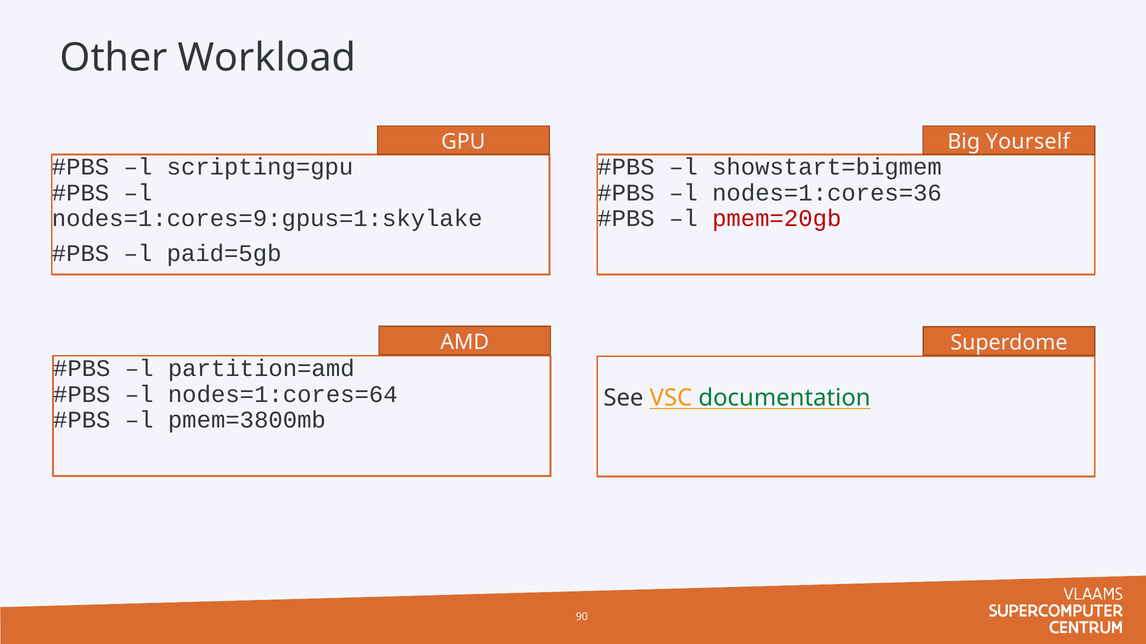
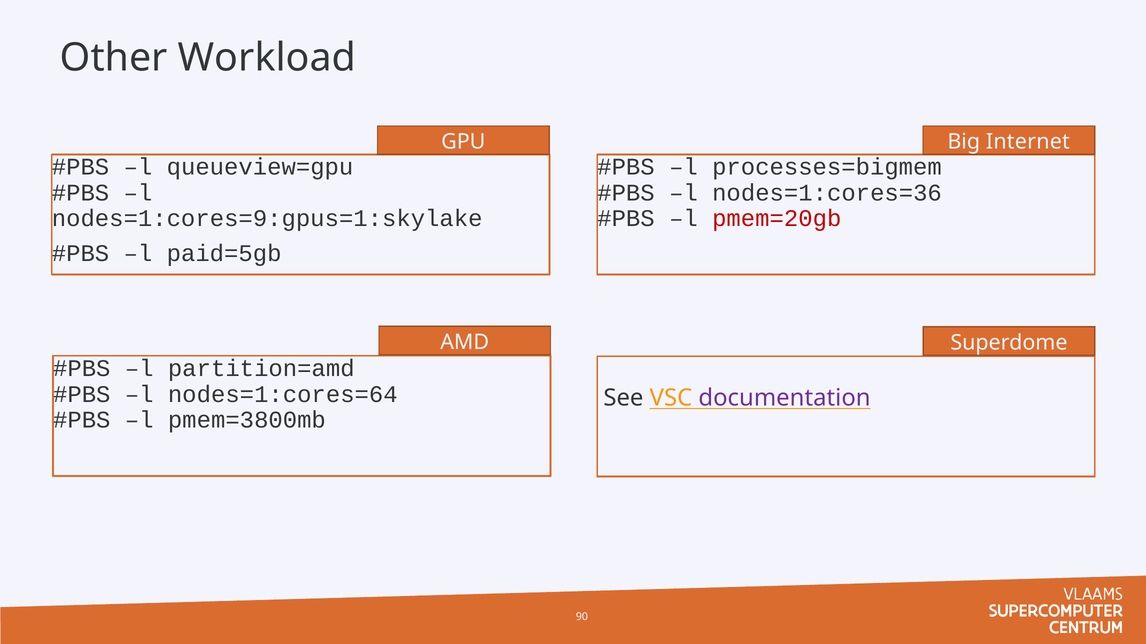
Yourself: Yourself -> Internet
scripting=gpu: scripting=gpu -> queueview=gpu
showstart=bigmem: showstart=bigmem -> processes=bigmem
documentation colour: green -> purple
